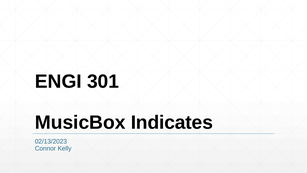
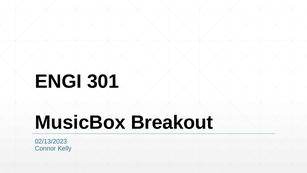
Indicates: Indicates -> Breakout
